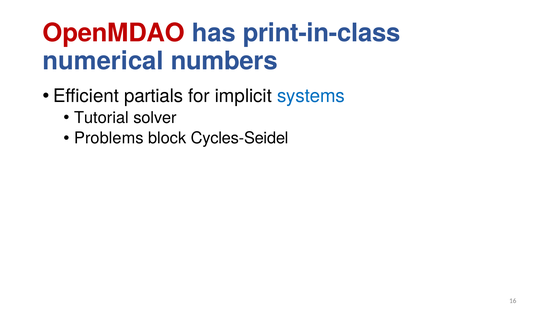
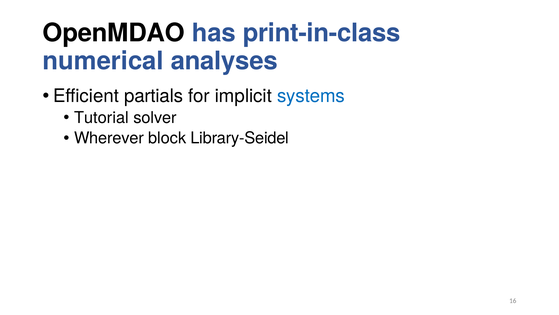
OpenMDAO colour: red -> black
numbers: numbers -> analyses
Problems: Problems -> Wherever
Cycles-Seidel: Cycles-Seidel -> Library-Seidel
